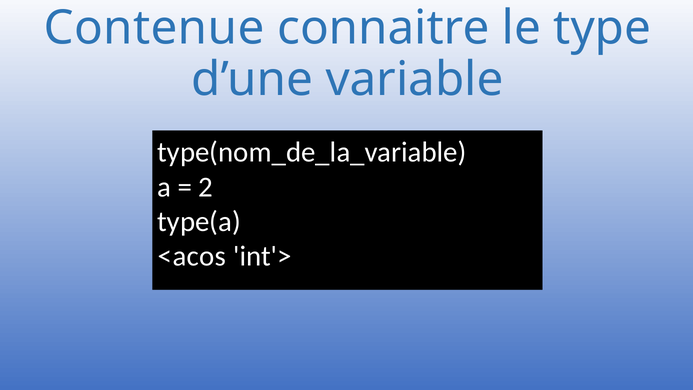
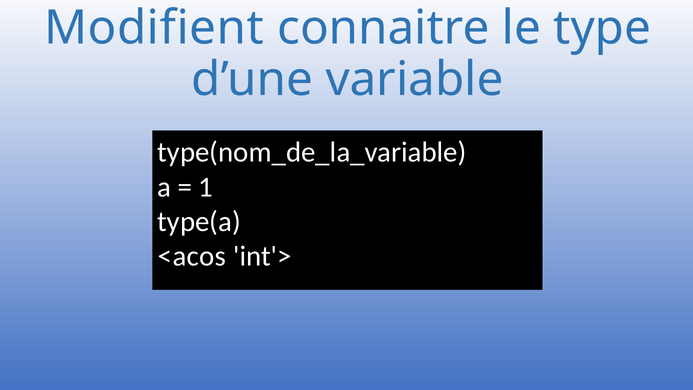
Contenue: Contenue -> Modifient
2: 2 -> 1
